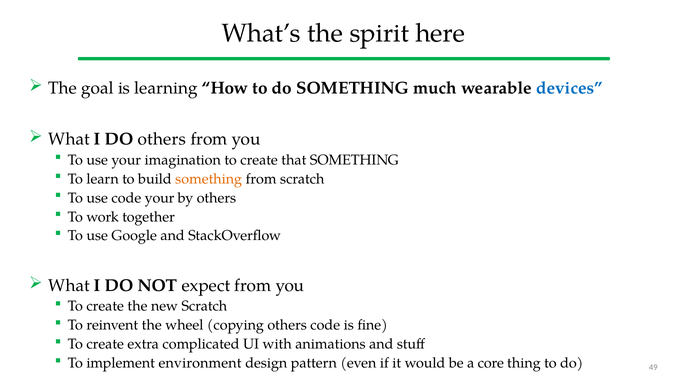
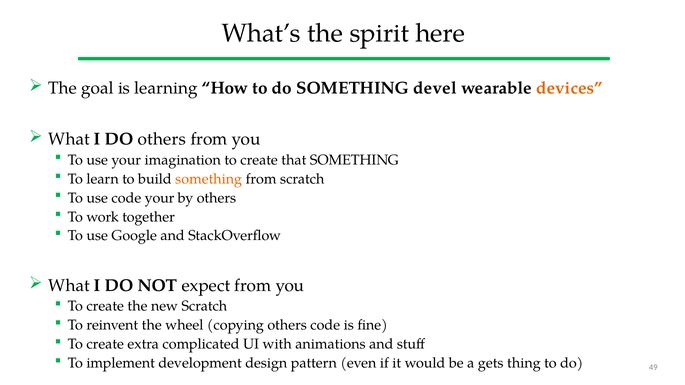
much: much -> devel
devices colour: blue -> orange
environment: environment -> development
core: core -> gets
